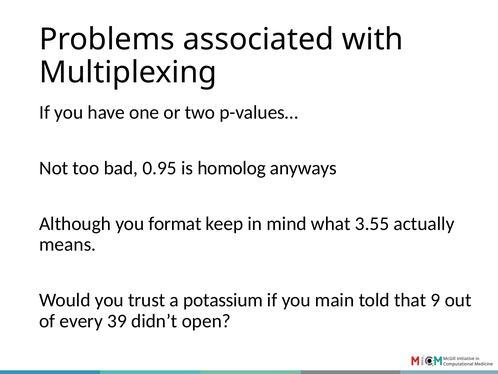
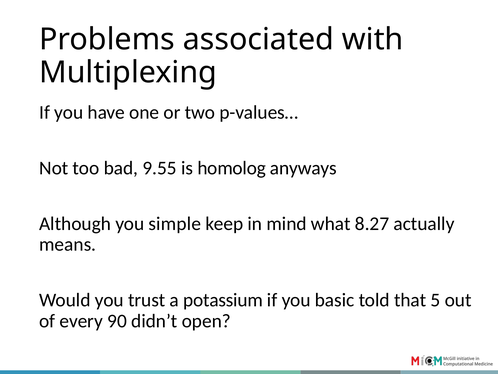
0.95: 0.95 -> 9.55
format: format -> simple
3.55: 3.55 -> 8.27
main: main -> basic
9: 9 -> 5
39: 39 -> 90
